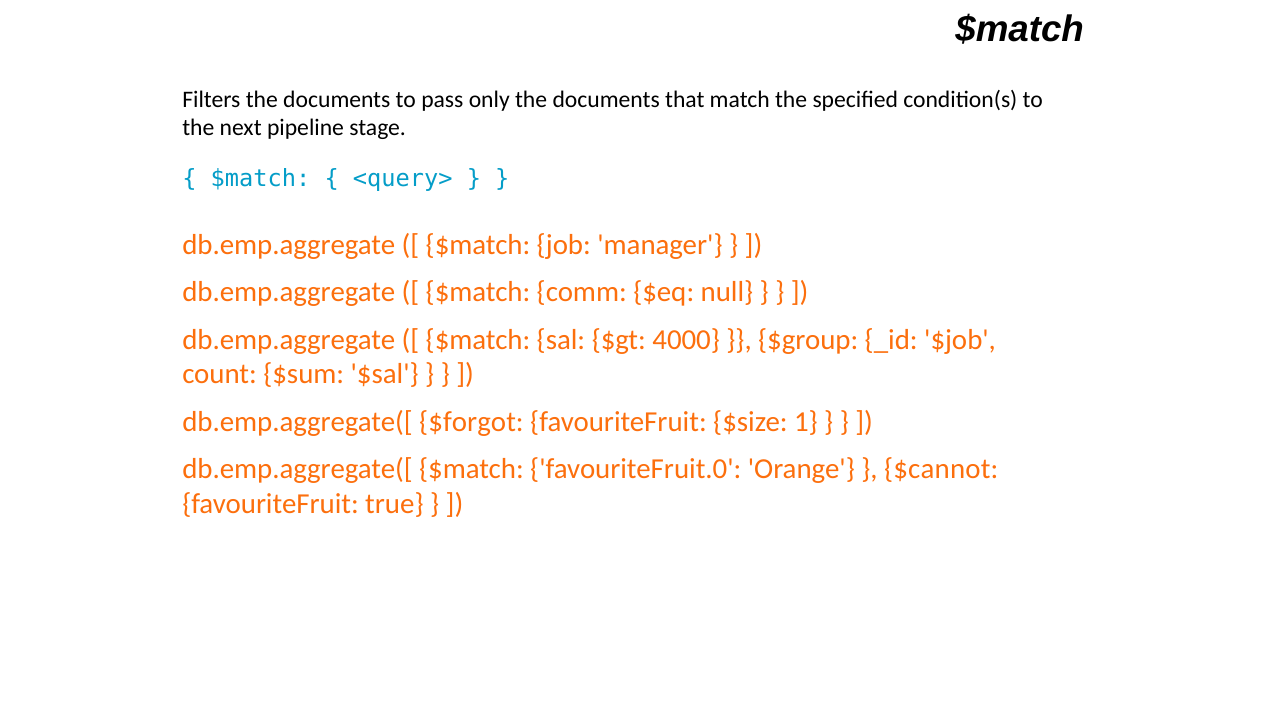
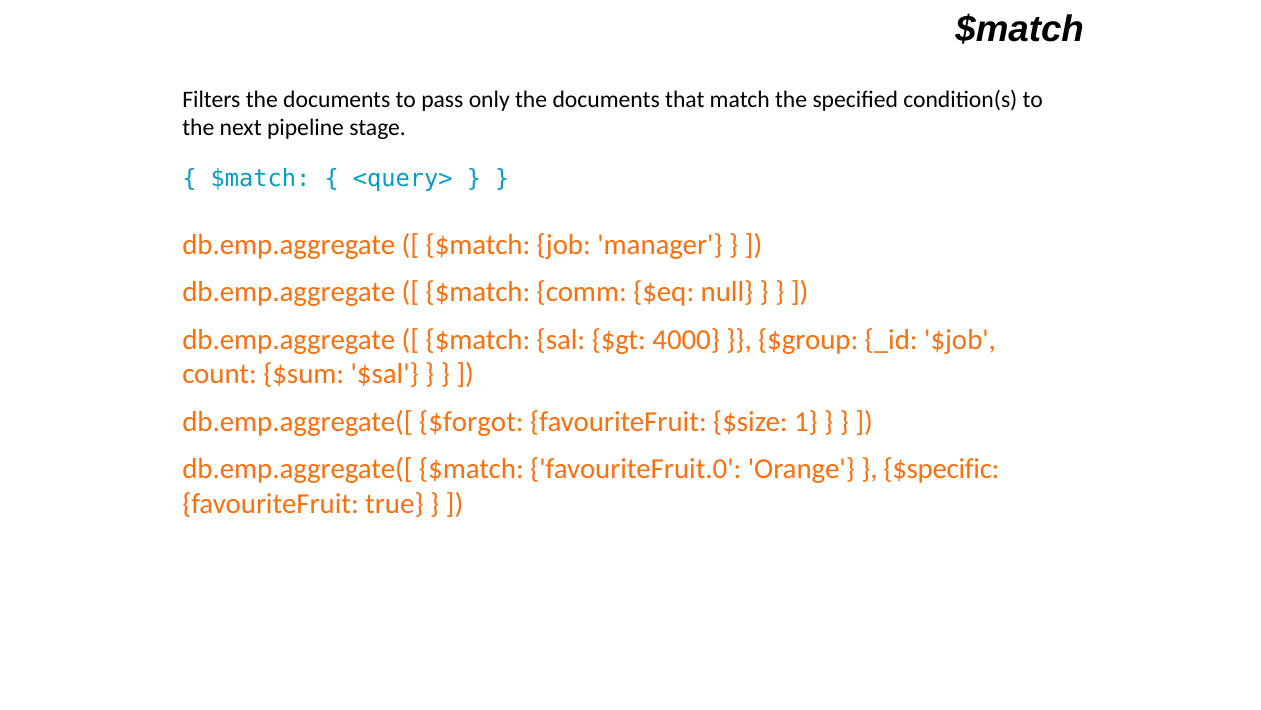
$cannot: $cannot -> $specific
